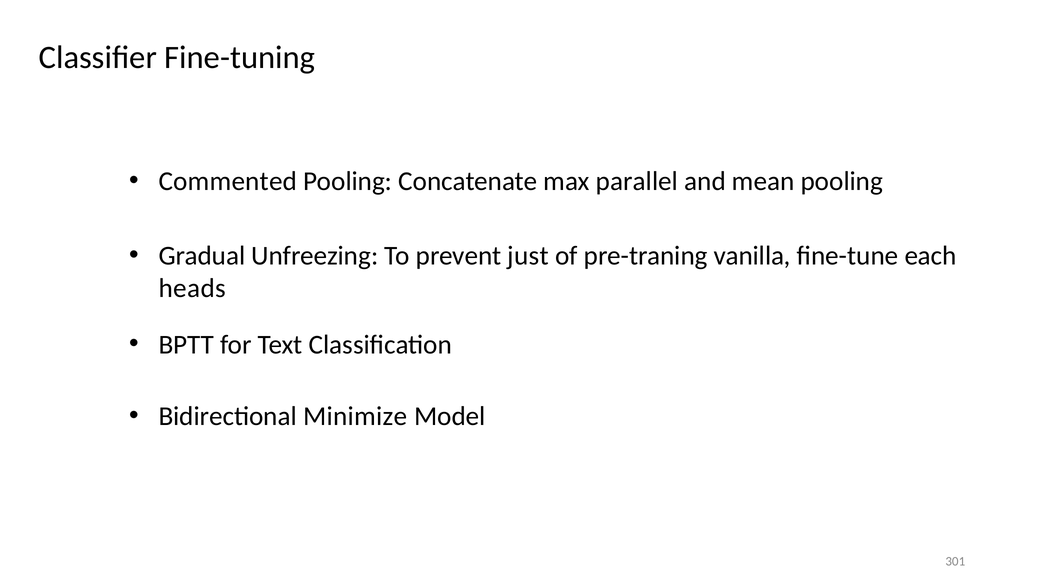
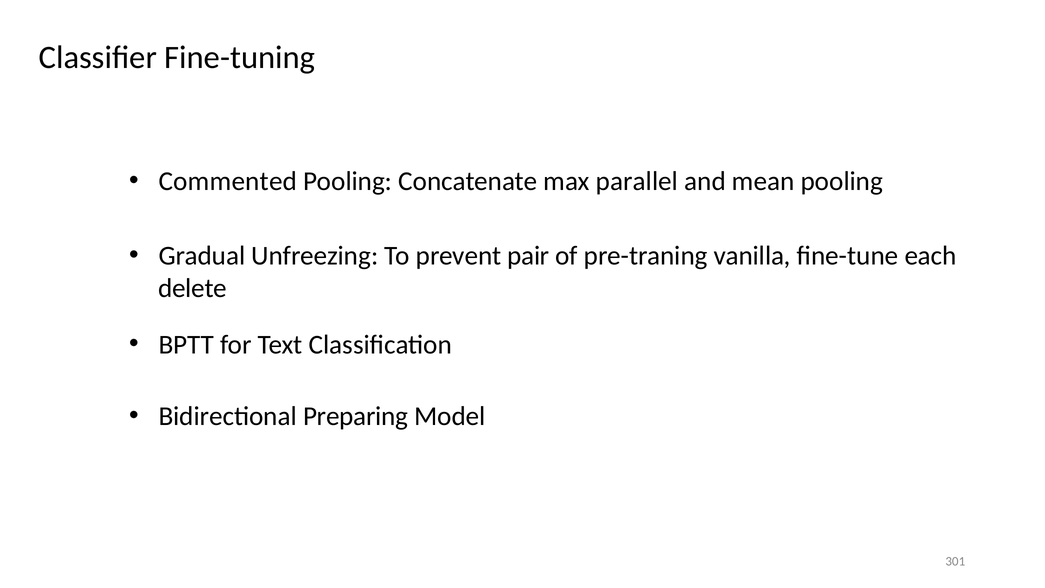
just: just -> pair
heads: heads -> delete
Minimize: Minimize -> Preparing
